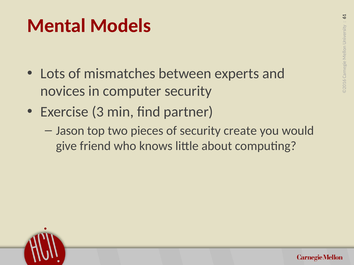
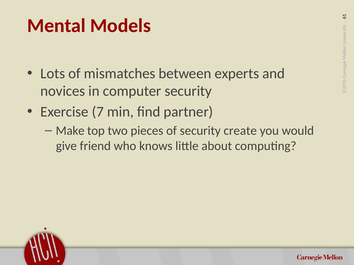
3: 3 -> 7
Jason: Jason -> Make
